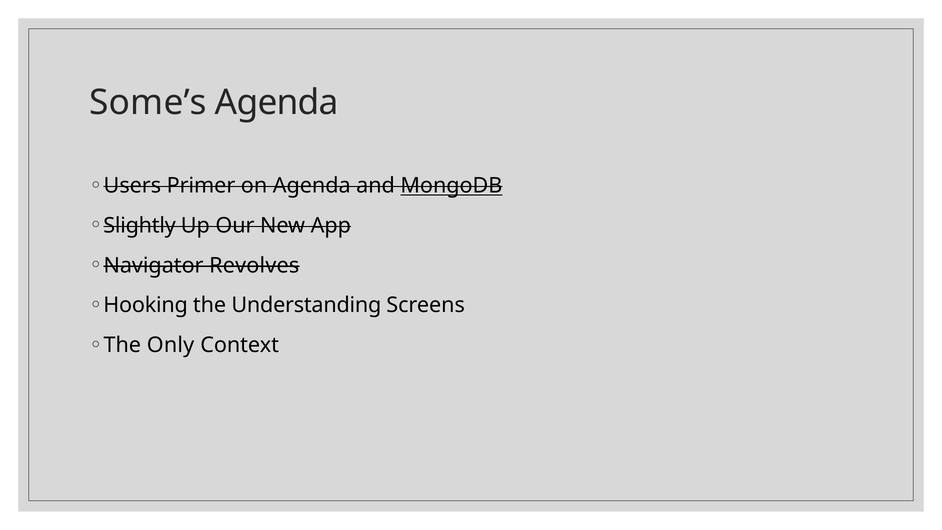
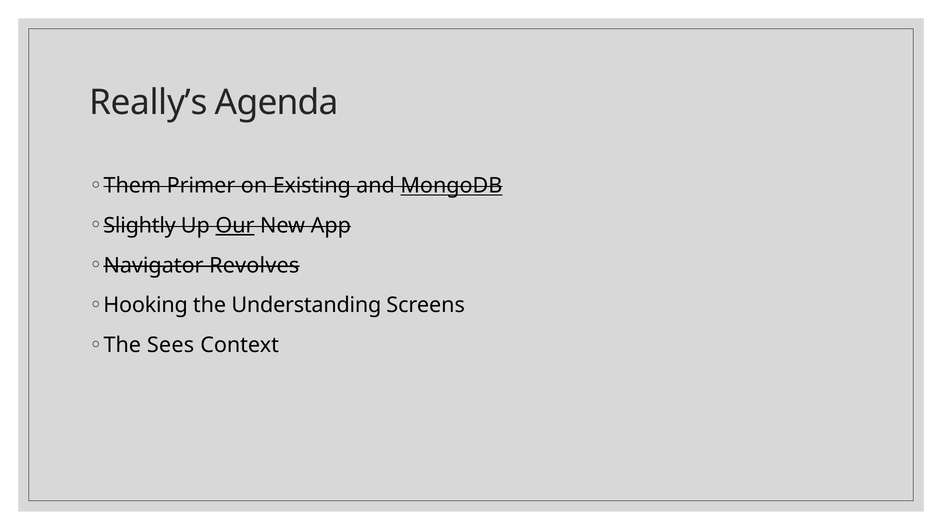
Some’s: Some’s -> Really’s
Users: Users -> Them
on Agenda: Agenda -> Existing
Our underline: none -> present
Only: Only -> Sees
